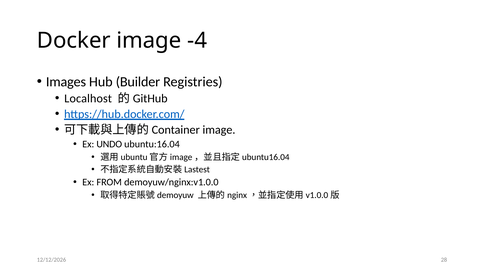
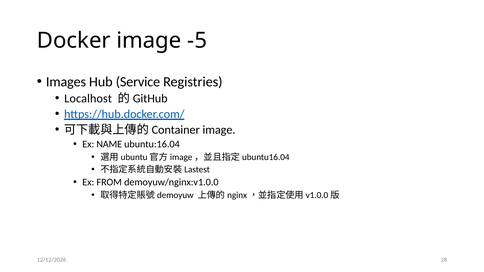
-4: -4 -> -5
Builder: Builder -> Service
UNDO: UNDO -> NAME
